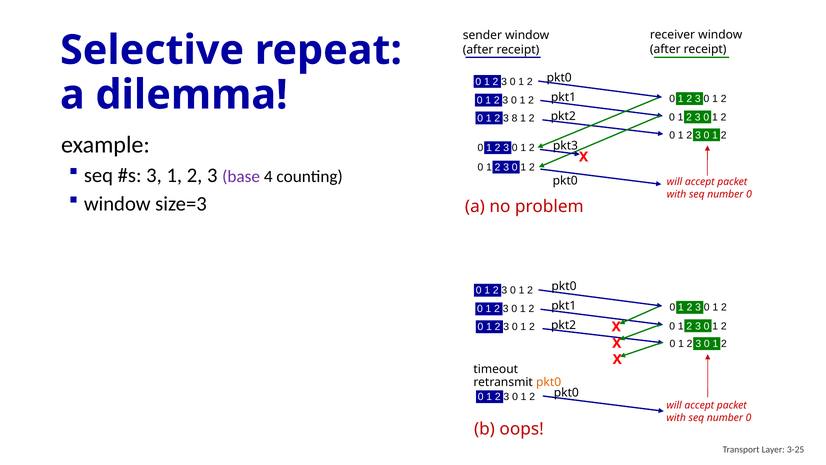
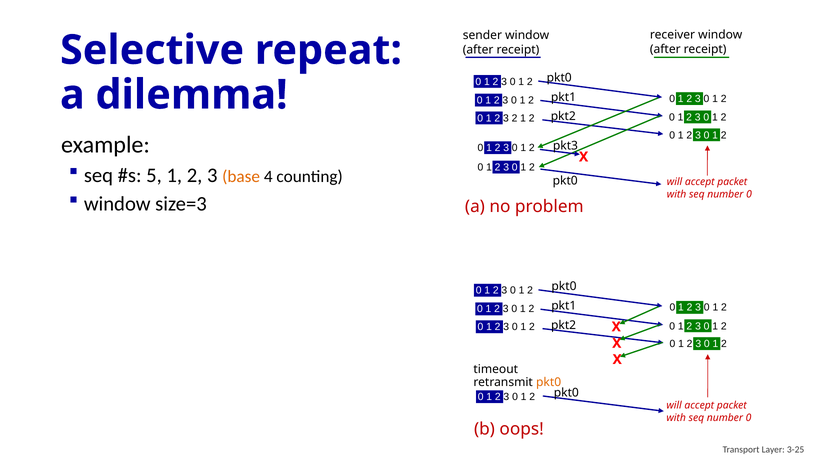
3 8: 8 -> 2
3 at (154, 175): 3 -> 5
base colour: purple -> orange
